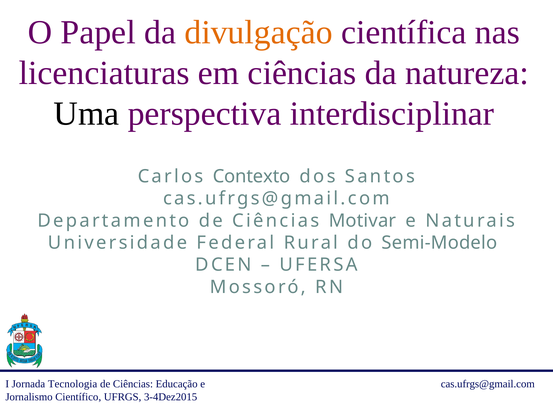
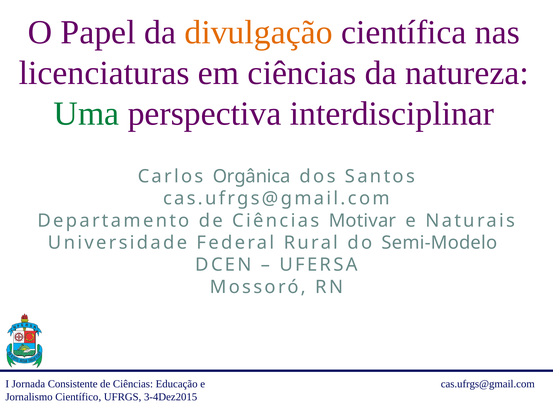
Uma colour: black -> green
Contexto: Contexto -> Orgânica
Tecnologia: Tecnologia -> Consistente
